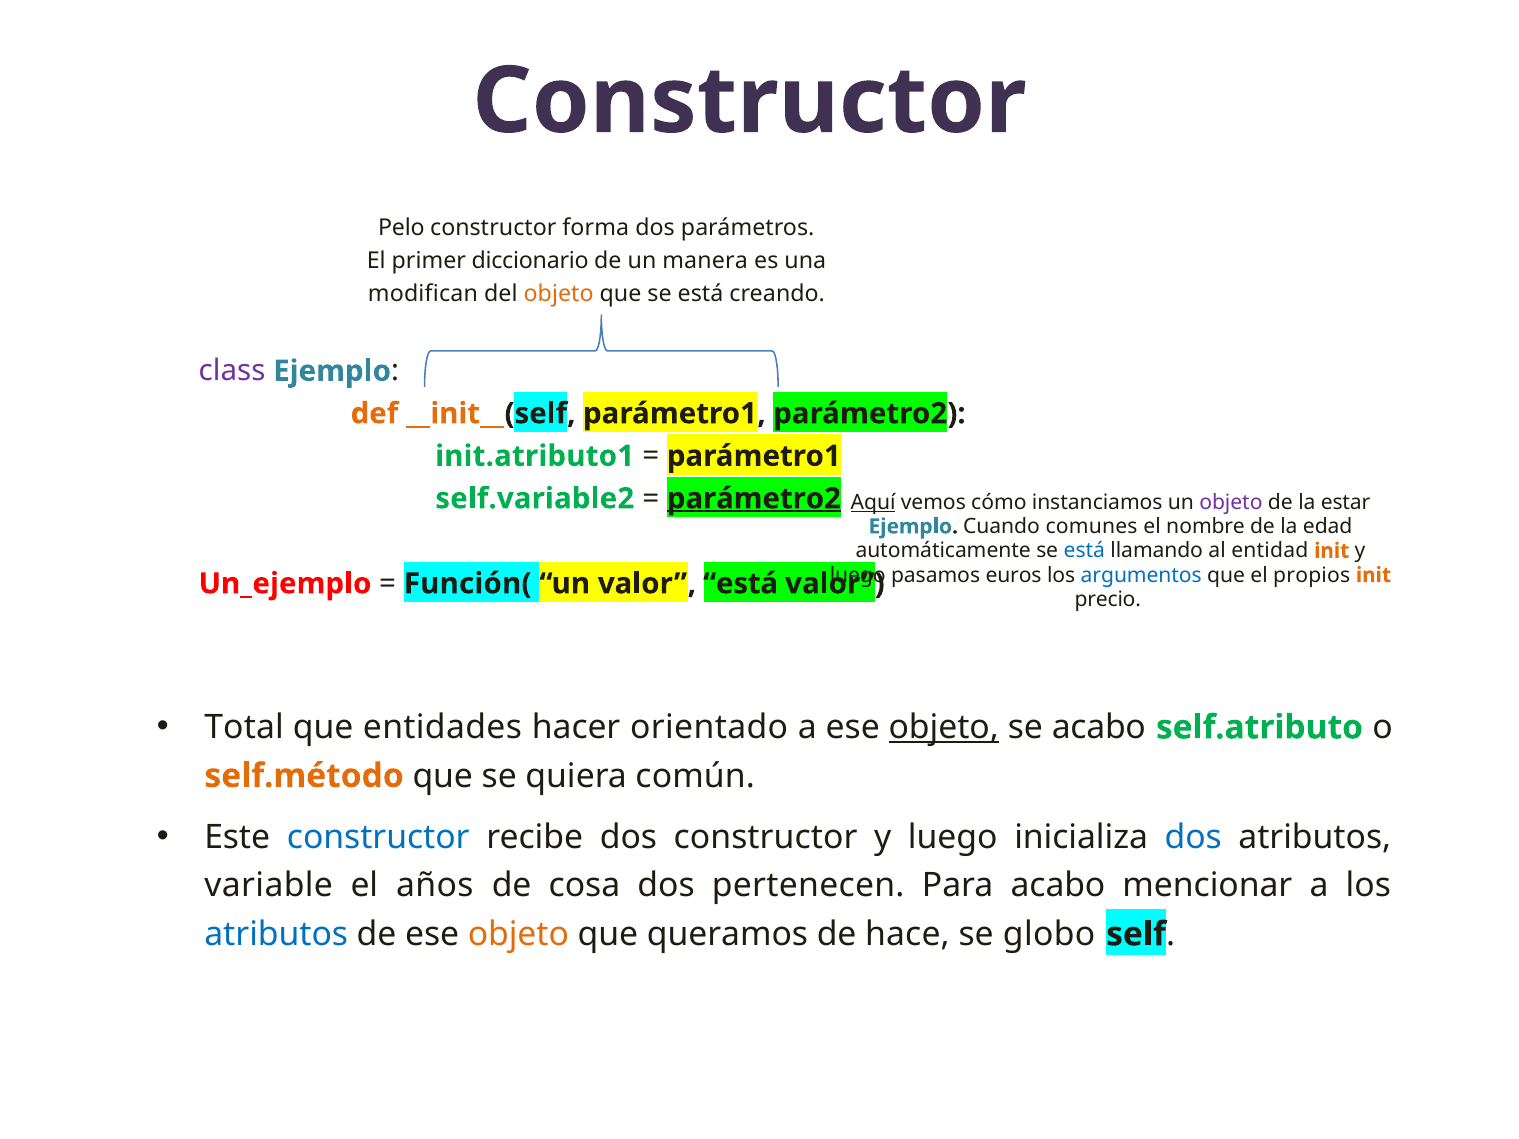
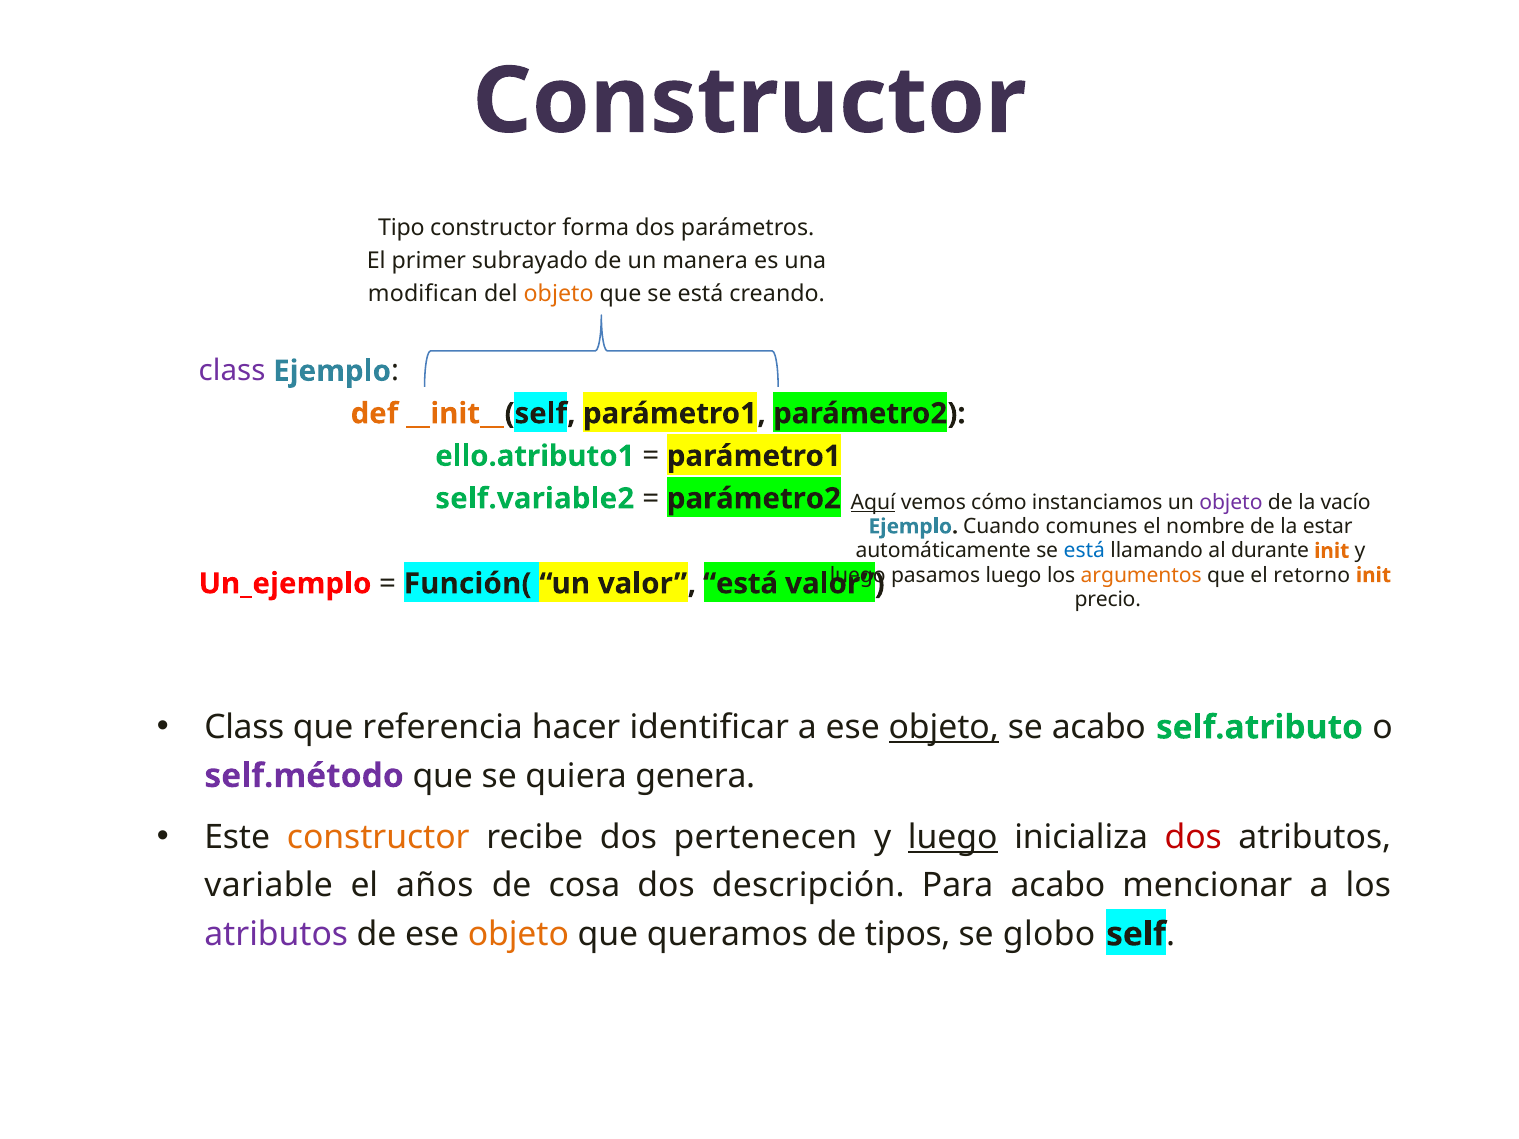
Pelo: Pelo -> Tipo
diccionario: diccionario -> subrayado
init.atributo1: init.atributo1 -> ello.atributo1
parámetro2 at (754, 499) underline: present -> none
estar: estar -> vacío
edad: edad -> estar
entidad: entidad -> durante
pasamos euros: euros -> luego
argumentos colour: blue -> orange
propios: propios -> retorno
Total at (244, 727): Total -> Class
entidades: entidades -> referencia
orientado: orientado -> identificar
self.método colour: orange -> purple
común: común -> genera
constructor at (378, 837) colour: blue -> orange
dos constructor: constructor -> pertenecen
luego at (953, 837) underline: none -> present
dos at (1193, 837) colour: blue -> red
pertenecen: pertenecen -> descripción
atributos at (276, 934) colour: blue -> purple
hace: hace -> tipos
